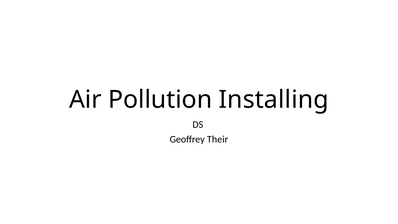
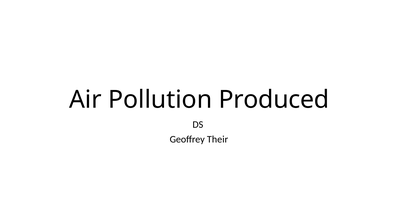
Installing: Installing -> Produced
